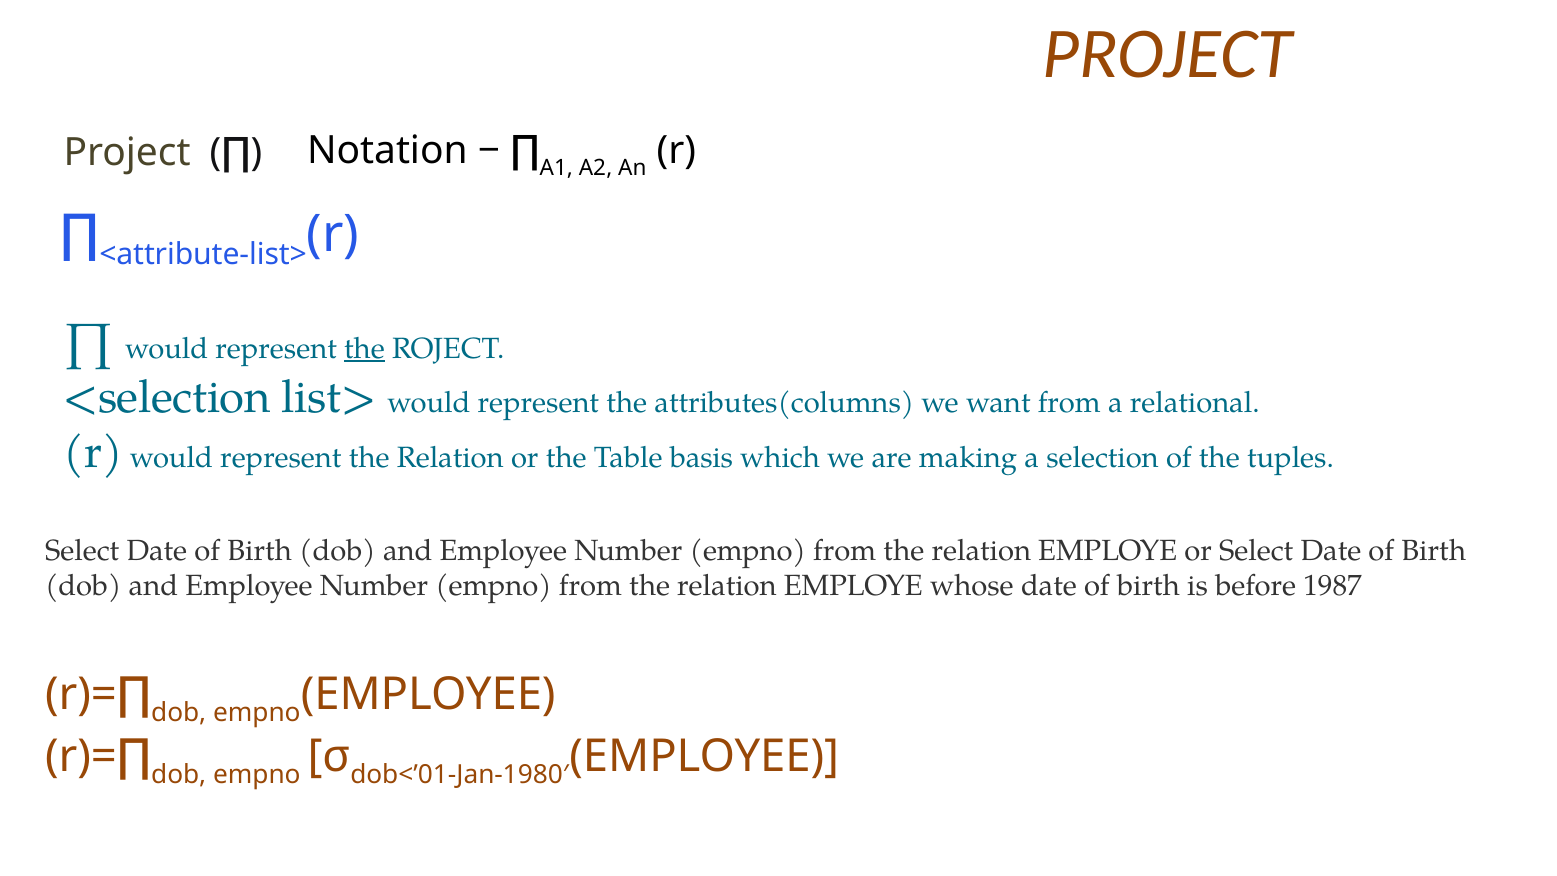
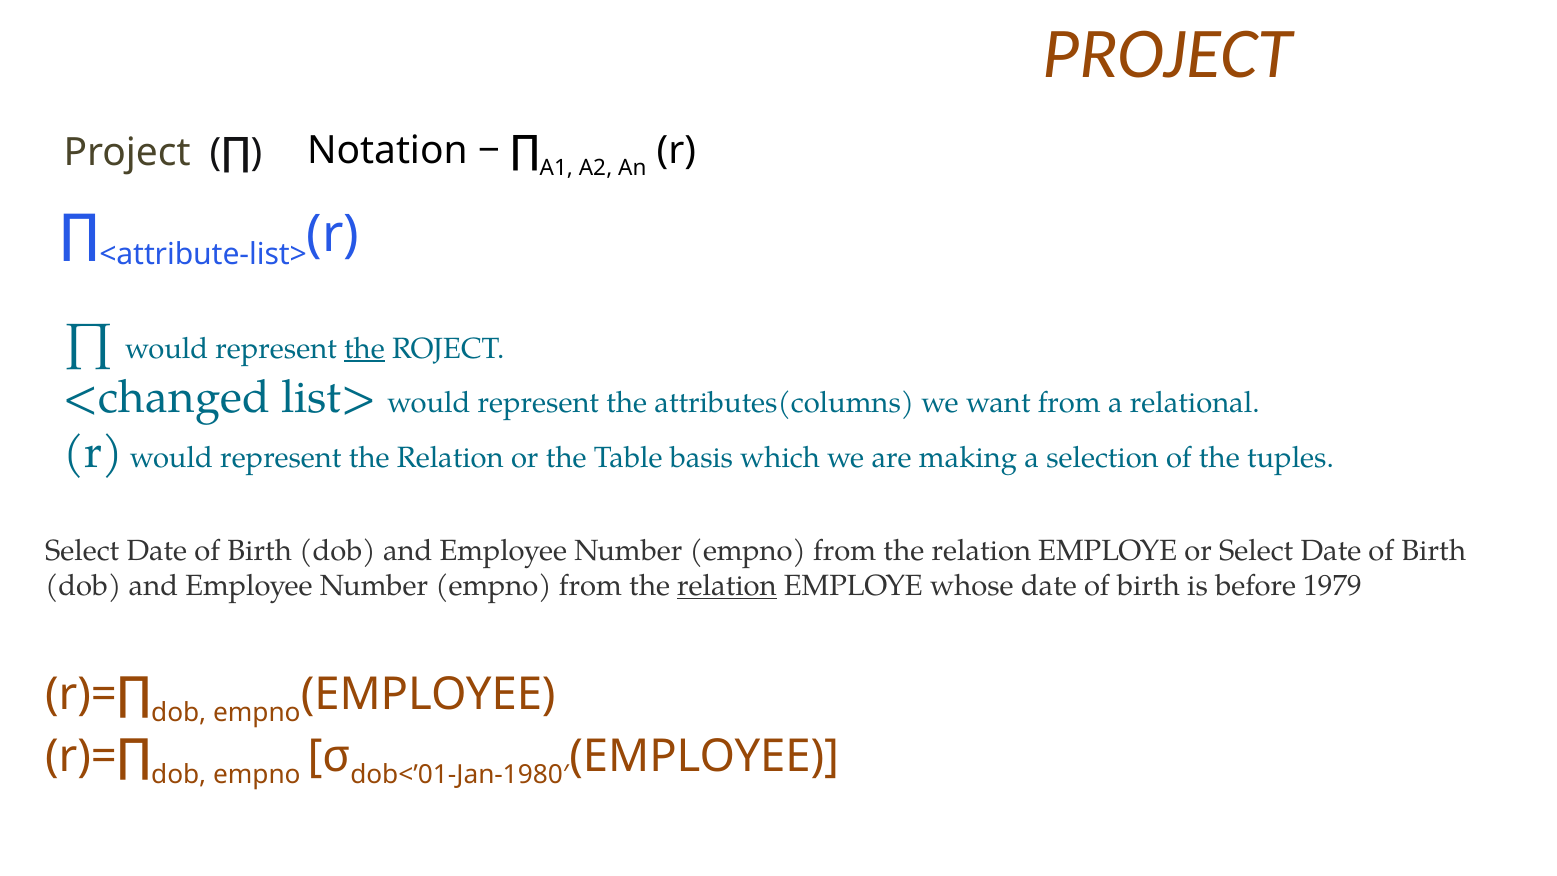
<selection: <selection -> <changed
relation at (727, 586) underline: none -> present
1987: 1987 -> 1979
